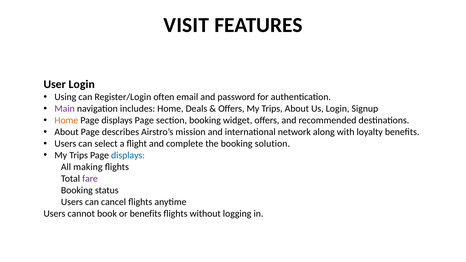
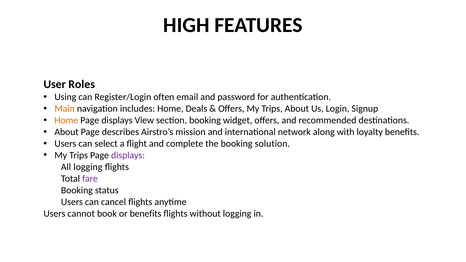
VISIT: VISIT -> HIGH
User Login: Login -> Roles
Main colour: purple -> orange
displays Page: Page -> View
displays at (128, 155) colour: blue -> purple
All making: making -> logging
